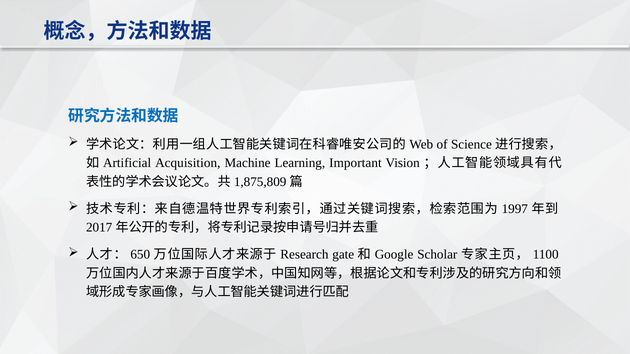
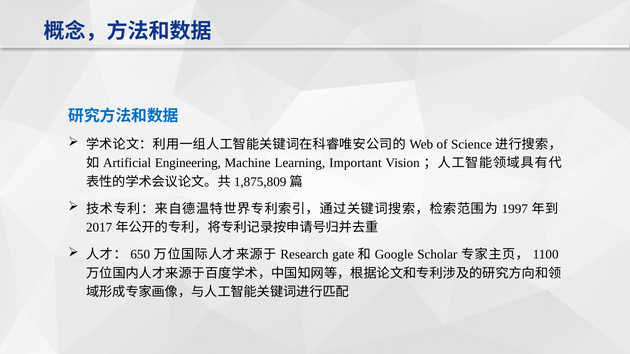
Acquisition: Acquisition -> Engineering
